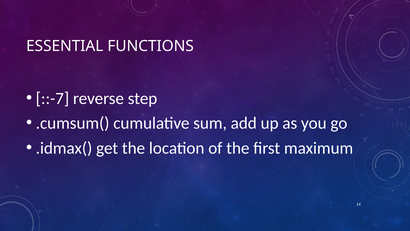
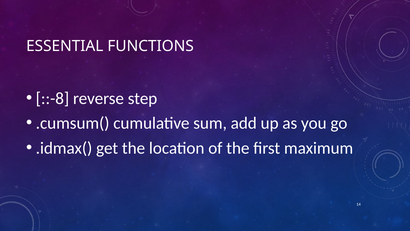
::-7: ::-7 -> ::-8
